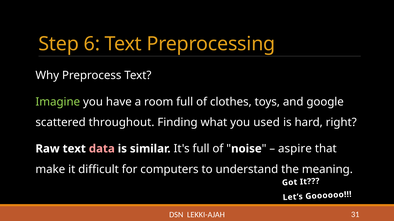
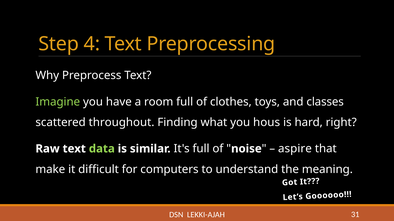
6: 6 -> 4
google: google -> classes
used: used -> hous
data colour: pink -> light green
